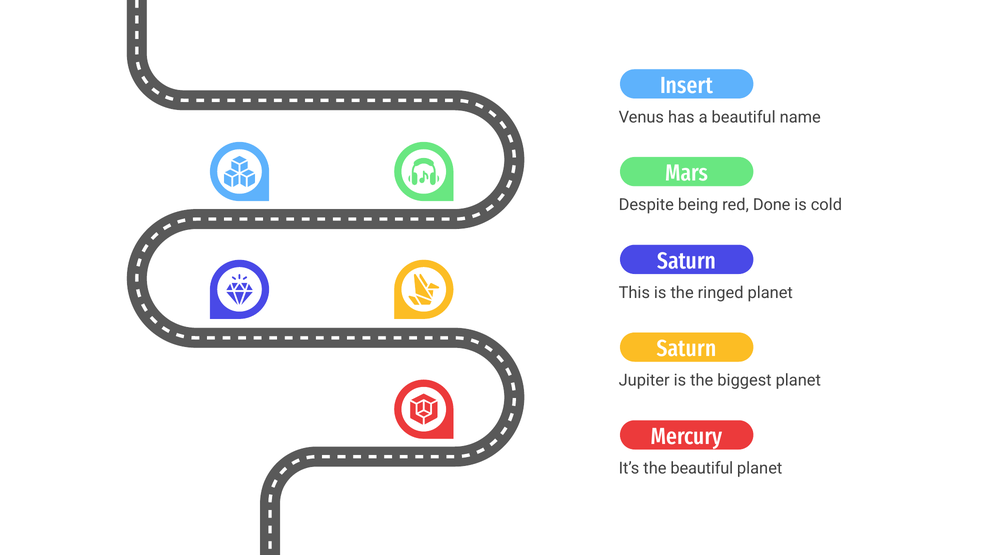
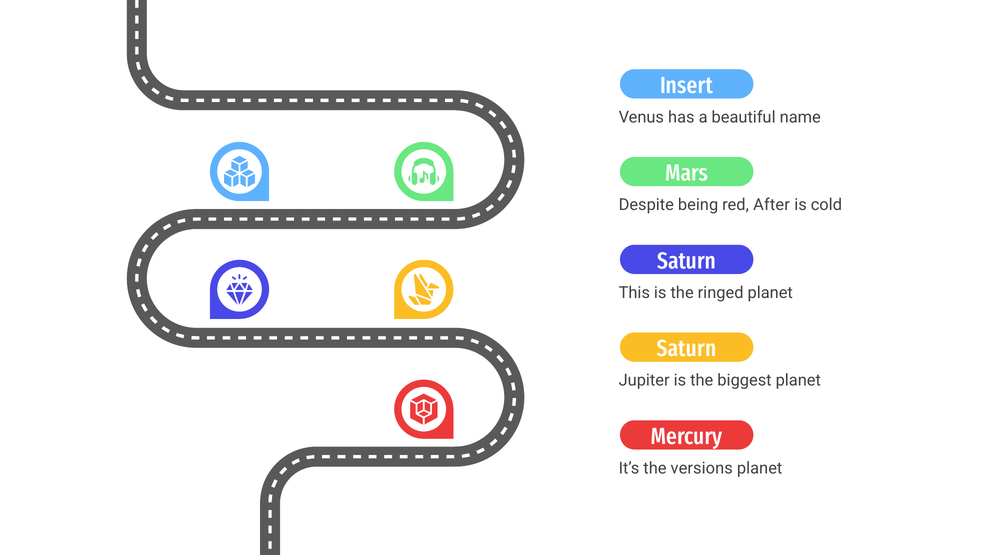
Done: Done -> After
the beautiful: beautiful -> versions
